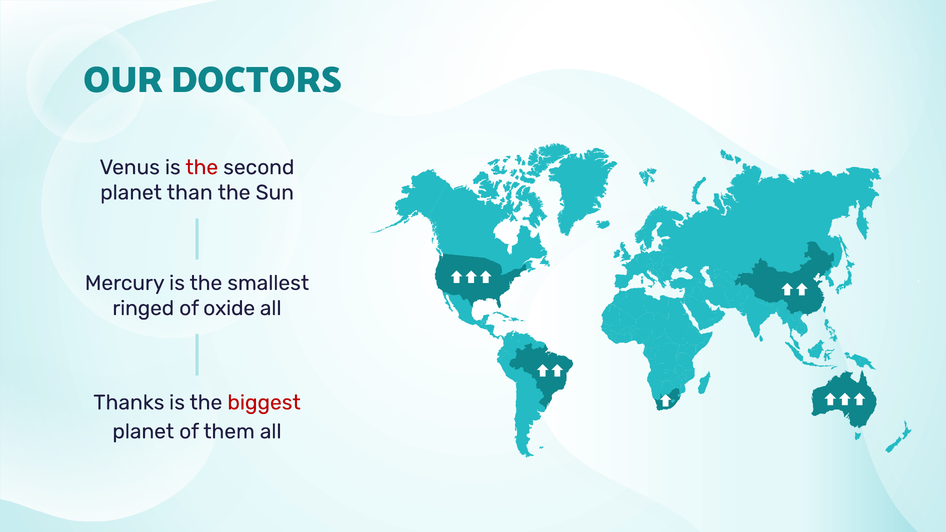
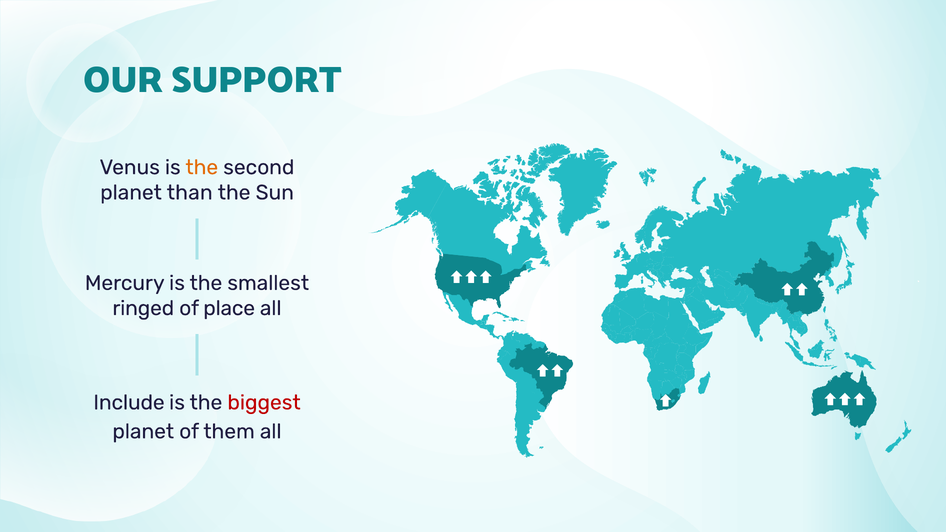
DOCTORS: DOCTORS -> SUPPORT
the at (202, 167) colour: red -> orange
oxide: oxide -> place
Thanks: Thanks -> Include
